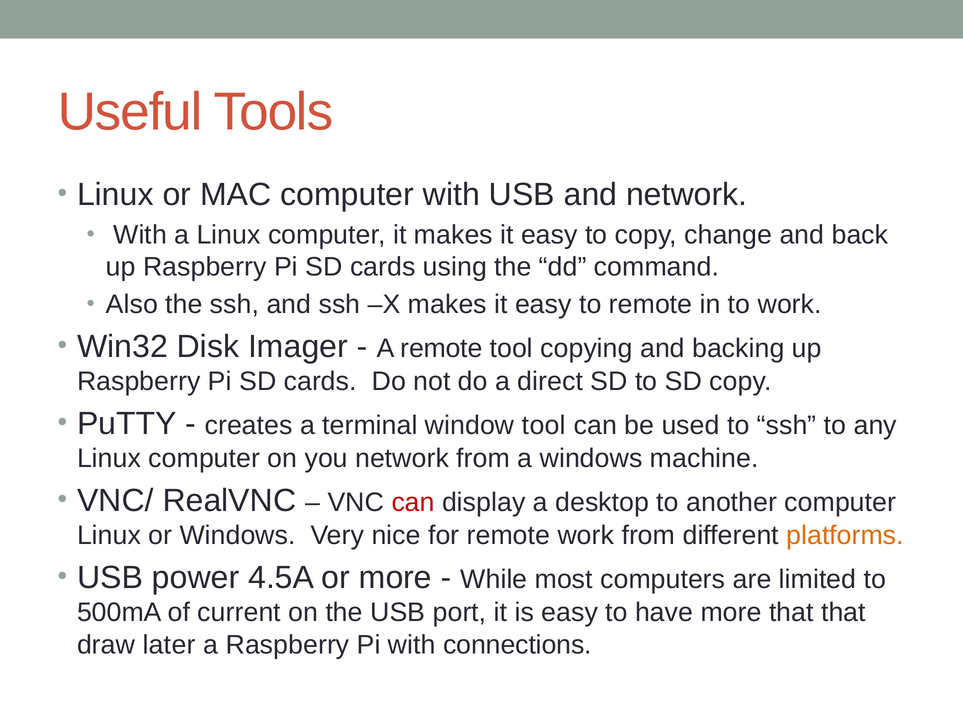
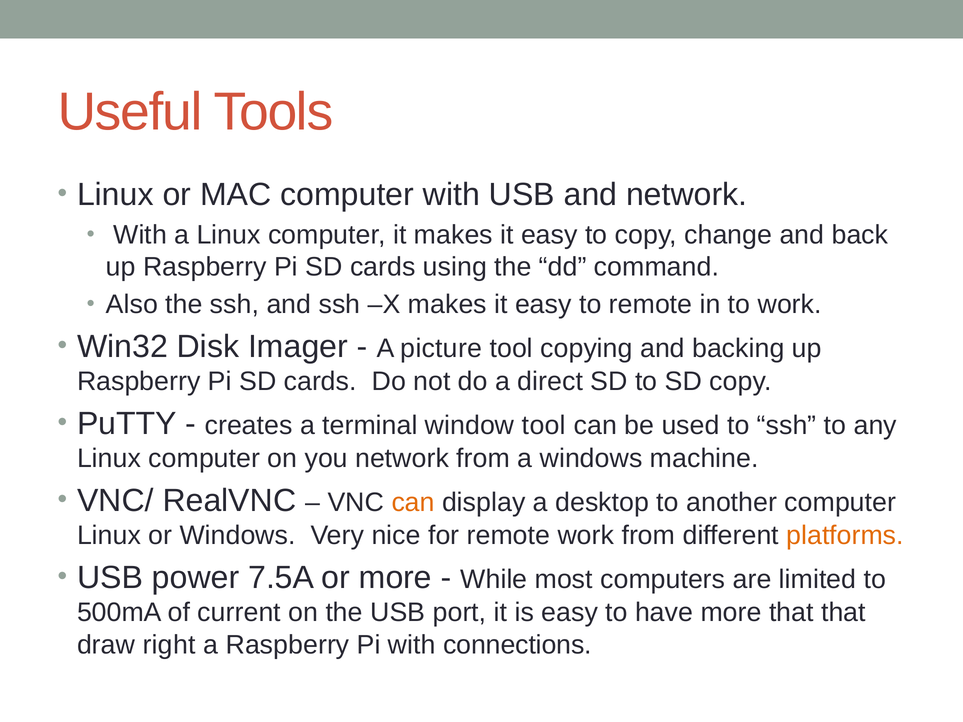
A remote: remote -> picture
can at (413, 503) colour: red -> orange
4.5A: 4.5A -> 7.5A
later: later -> right
